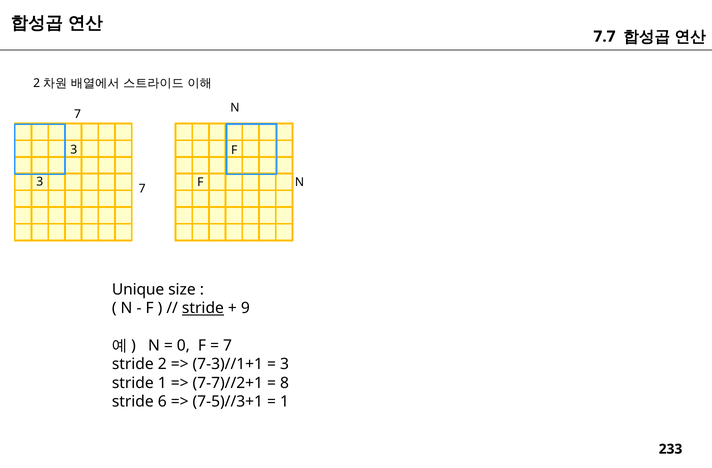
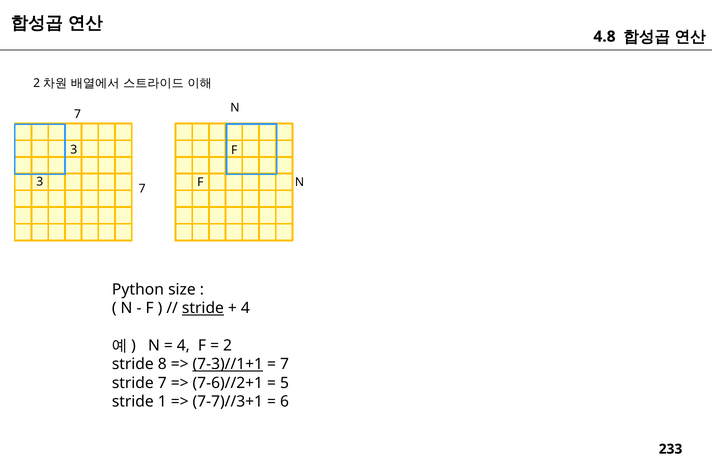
7.7: 7.7 -> 4.8
Unique: Unique -> Python
9 at (245, 308): 9 -> 4
0 at (183, 345): 0 -> 4
7 at (228, 345): 7 -> 2
2: 2 -> 8
7-3)//1+1 underline: none -> present
3 at (284, 364): 3 -> 7
stride 1: 1 -> 7
7-7)//2+1: 7-7)//2+1 -> 7-6)//2+1
8: 8 -> 5
6: 6 -> 1
7-5)//3+1: 7-5)//3+1 -> 7-7)//3+1
1 at (284, 401): 1 -> 6
